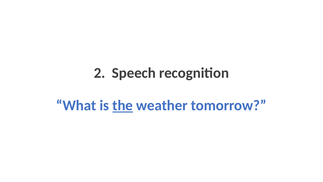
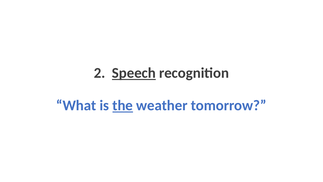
Speech underline: none -> present
